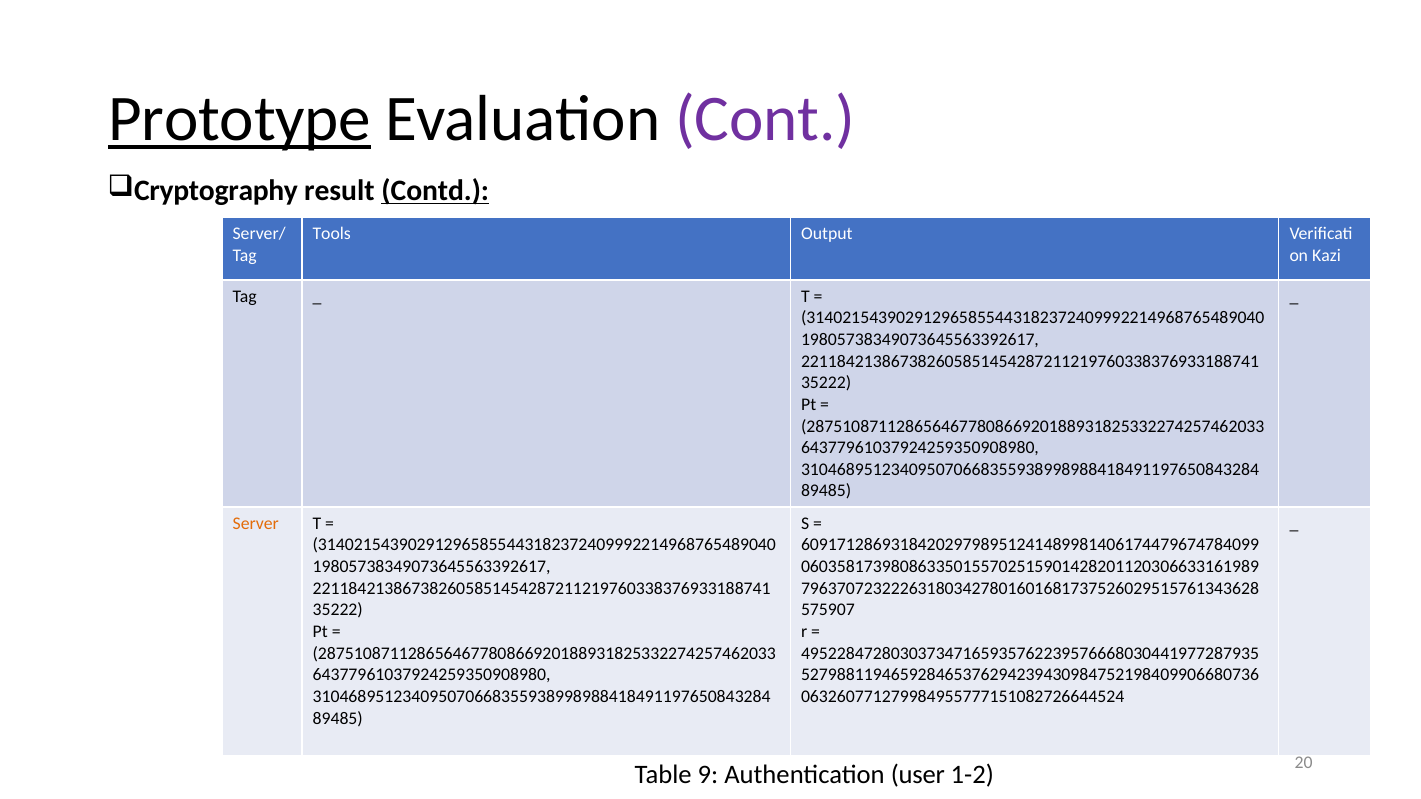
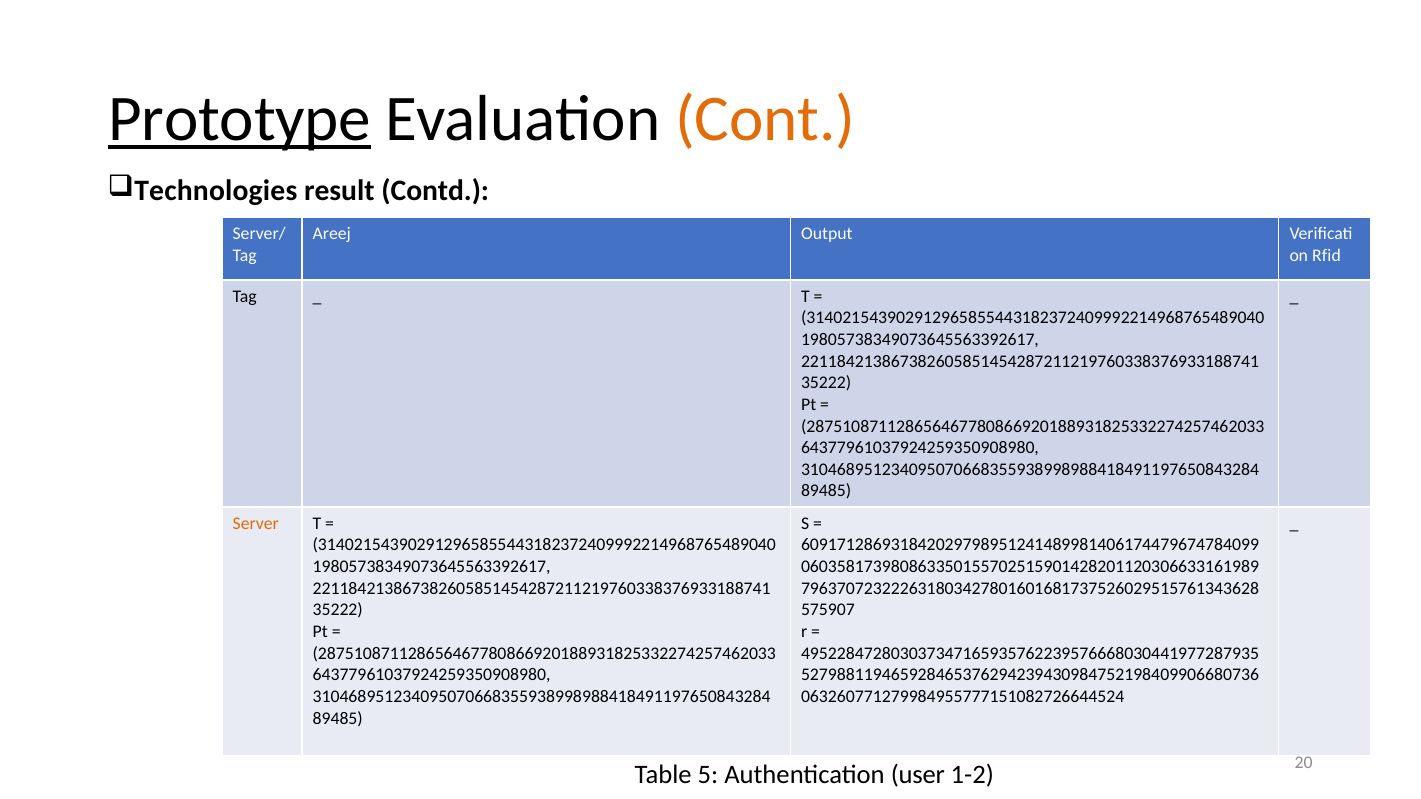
Cont colour: purple -> orange
Cryptography: Cryptography -> Technologies
Contd underline: present -> none
Tools: Tools -> Areej
Kazi: Kazi -> Rfid
9: 9 -> 5
